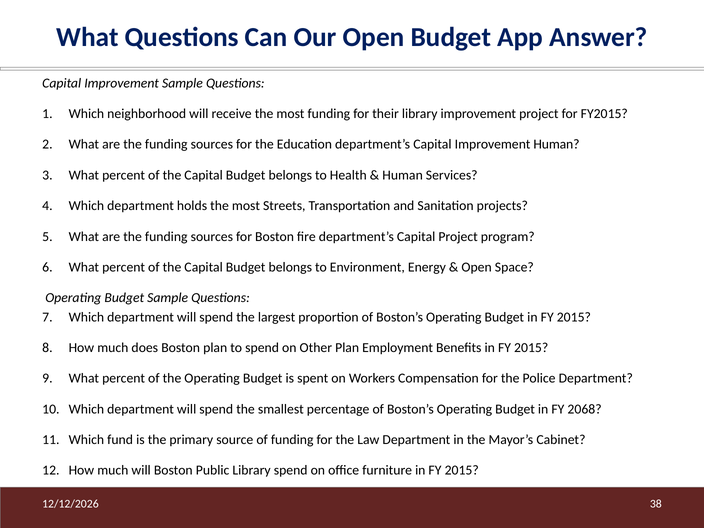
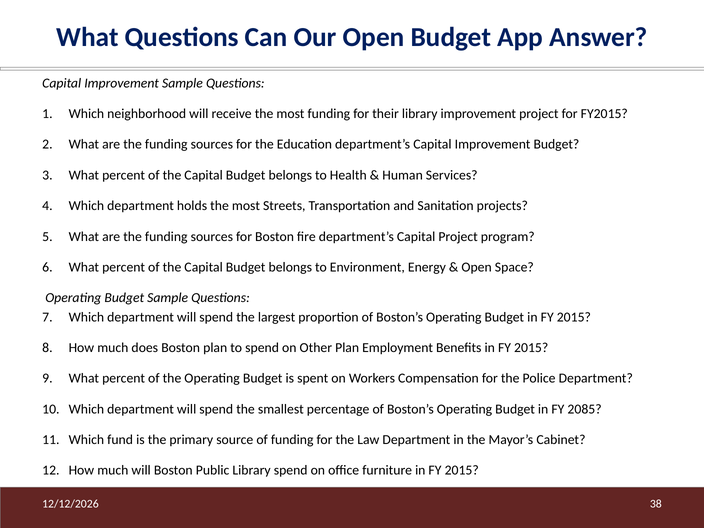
Improvement Human: Human -> Budget
2068: 2068 -> 2085
